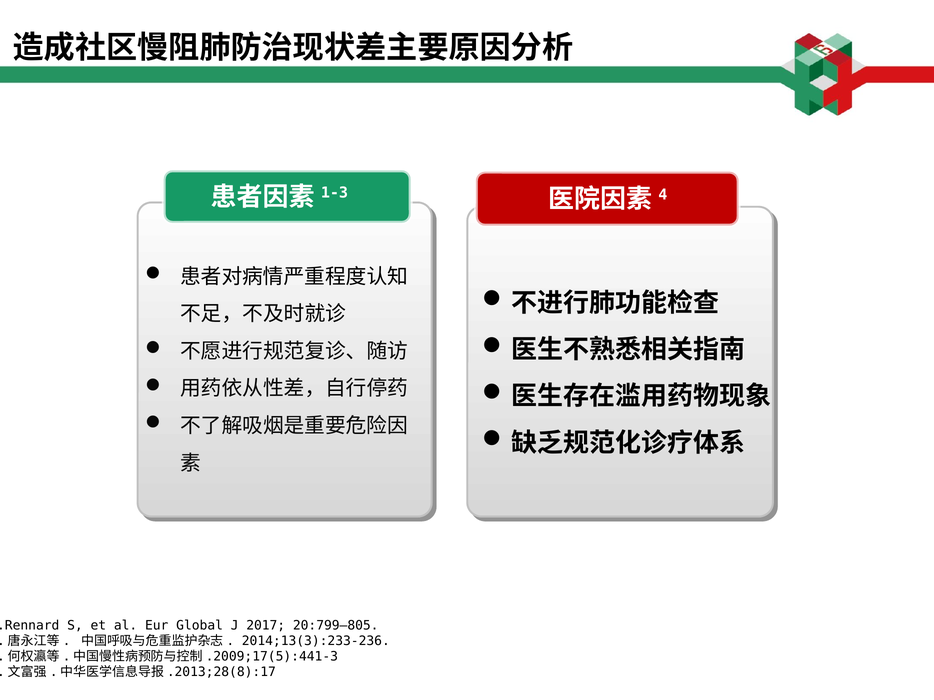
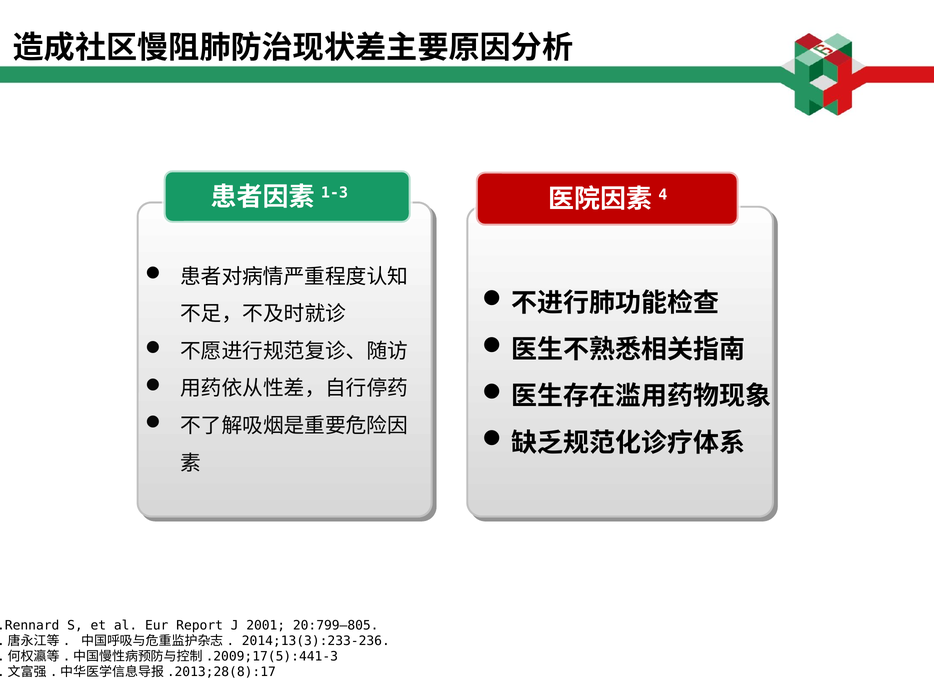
Global: Global -> Report
2017: 2017 -> 2001
